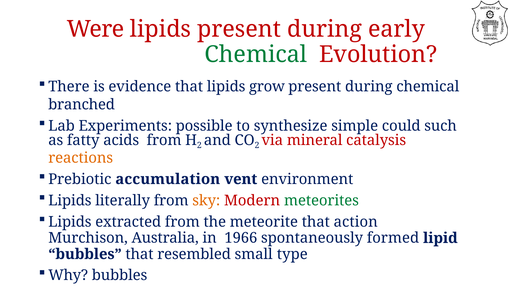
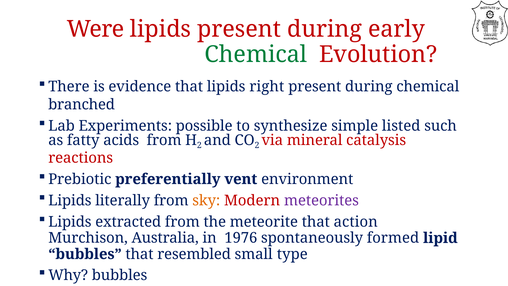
grow: grow -> right
could: could -> listed
reactions colour: orange -> red
accumulation: accumulation -> preferentially
meteorites colour: green -> purple
1966: 1966 -> 1976
